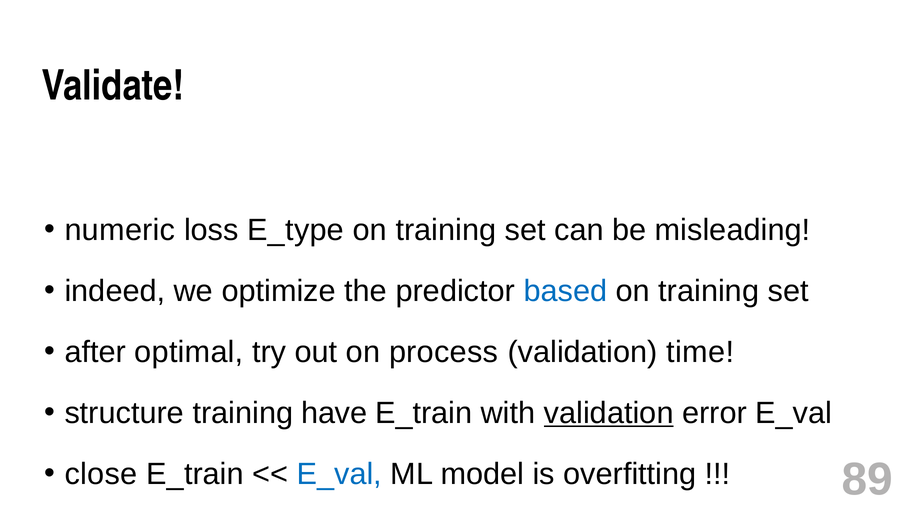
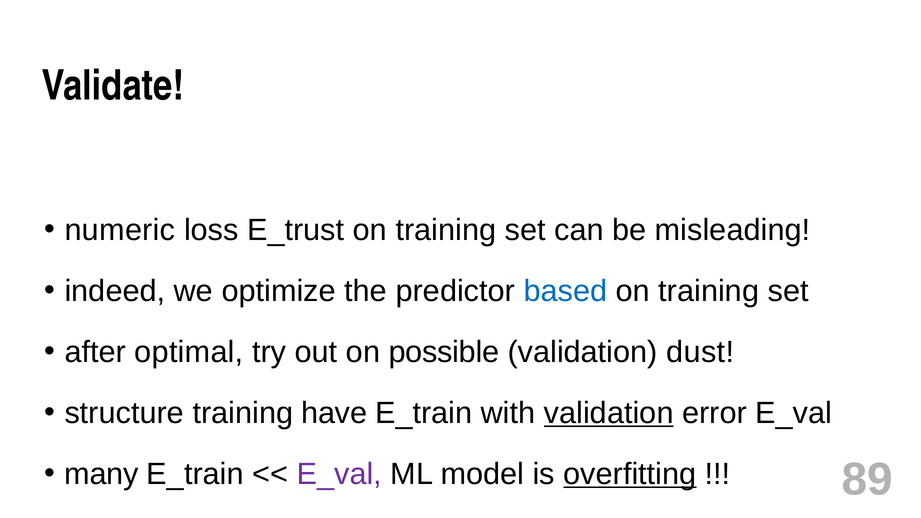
E_type: E_type -> E_trust
process: process -> possible
time: time -> dust
close: close -> many
E_val at (339, 474) colour: blue -> purple
overfitting underline: none -> present
